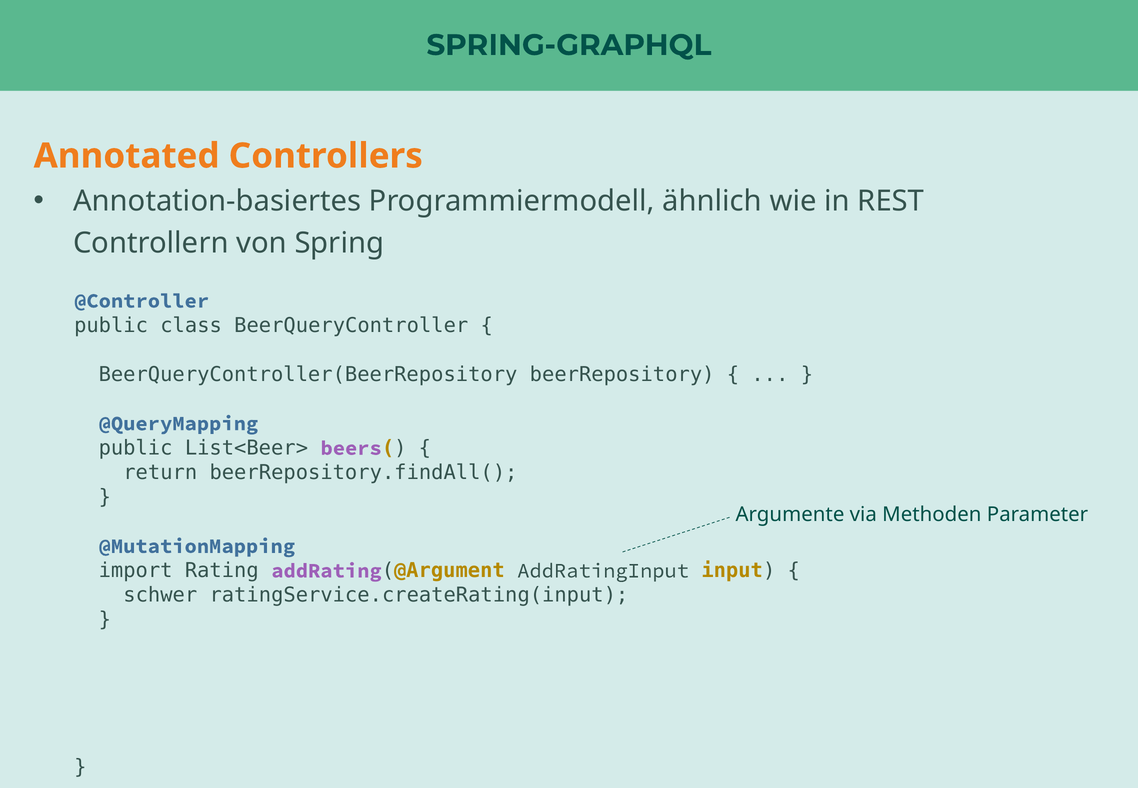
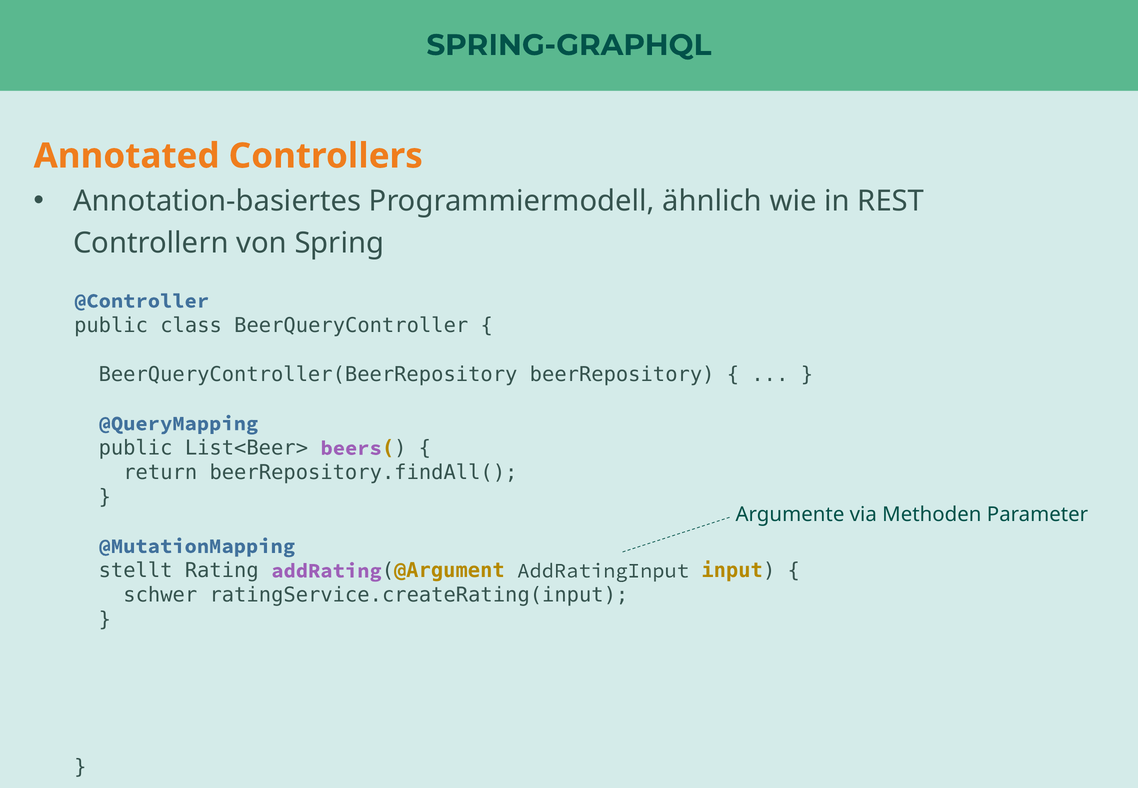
import: import -> stellt
